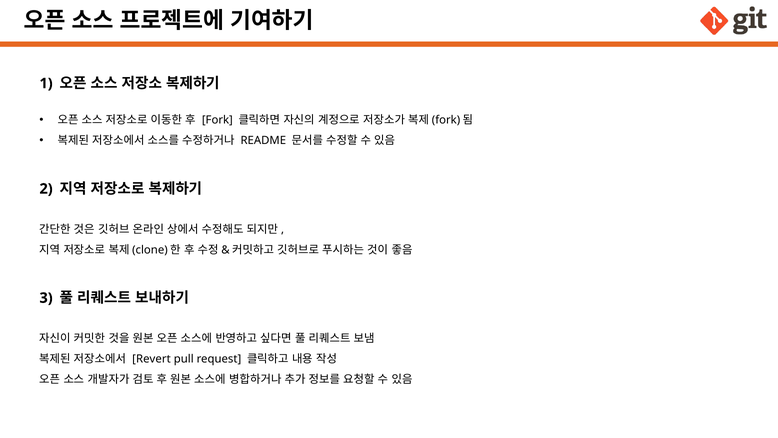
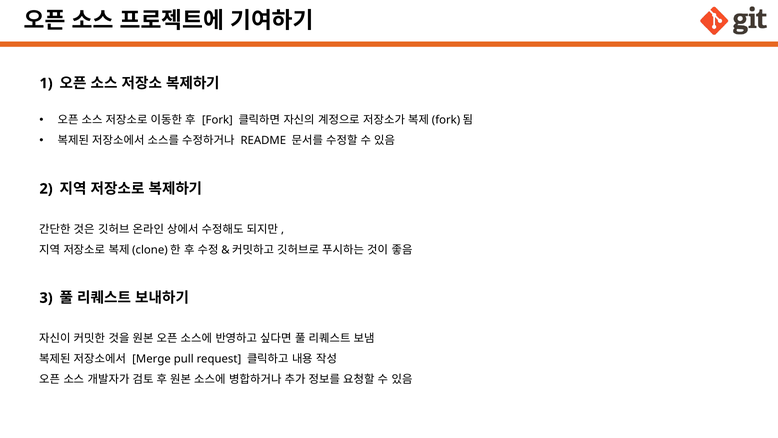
Revert: Revert -> Merge
